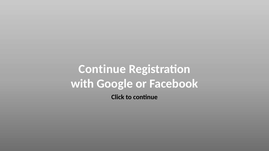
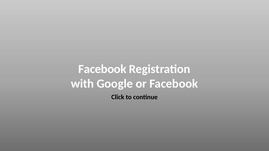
Continue at (102, 69): Continue -> Facebook
